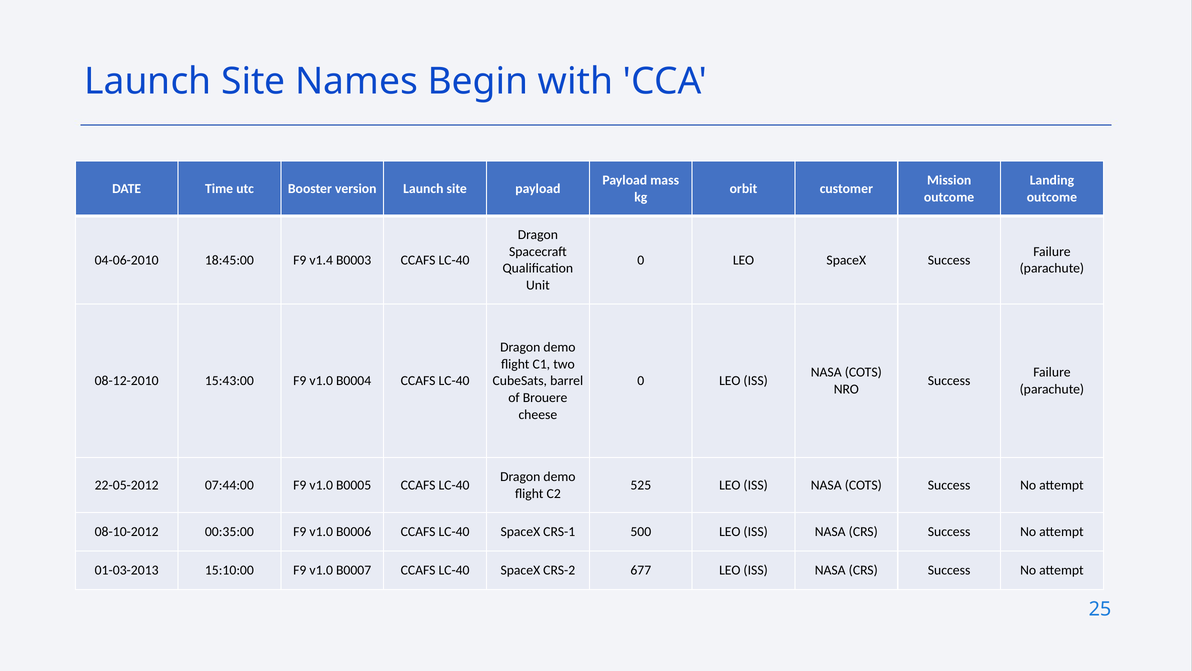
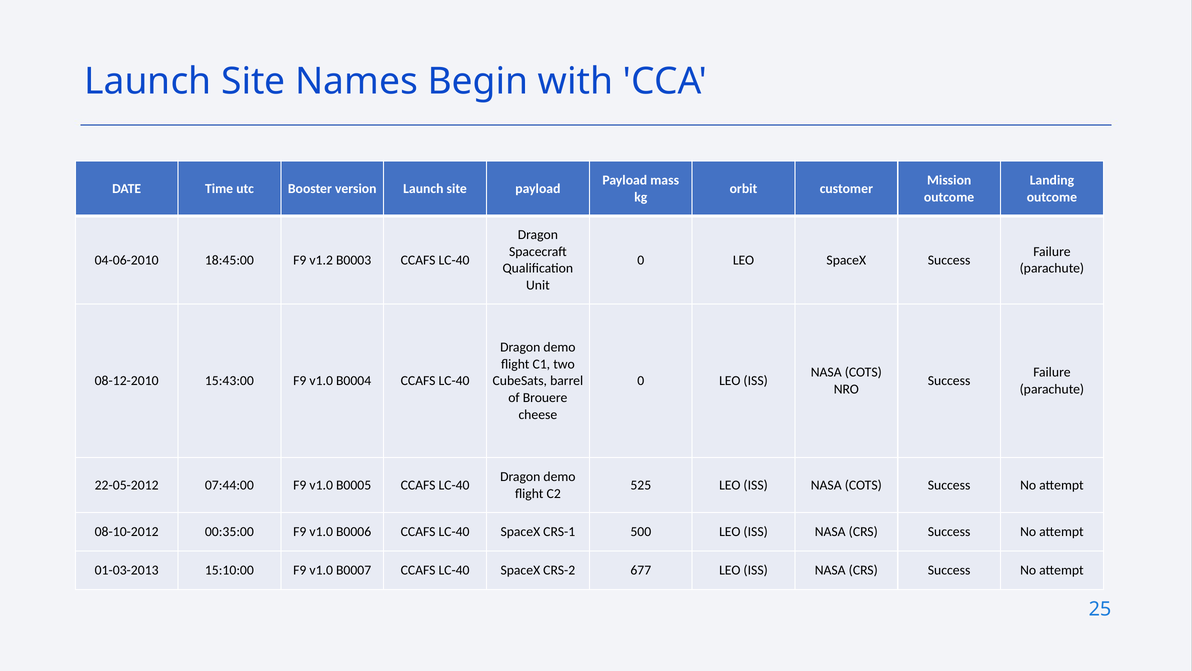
v1.4: v1.4 -> v1.2
